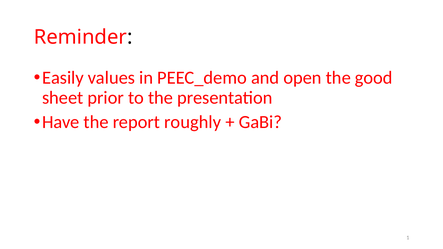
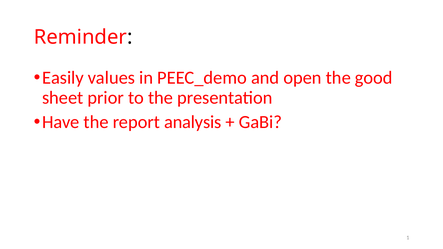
roughly: roughly -> analysis
